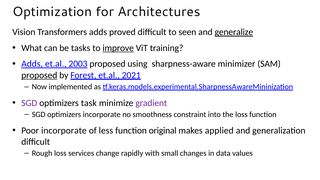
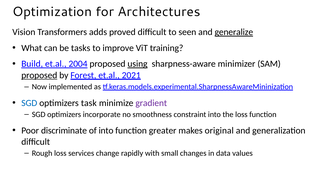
improve underline: present -> none
Adds at (32, 64): Adds -> Build
2003: 2003 -> 2004
using underline: none -> present
SGD at (29, 103) colour: purple -> blue
Poor incorporate: incorporate -> discriminate
of less: less -> into
original: original -> greater
applied: applied -> original
